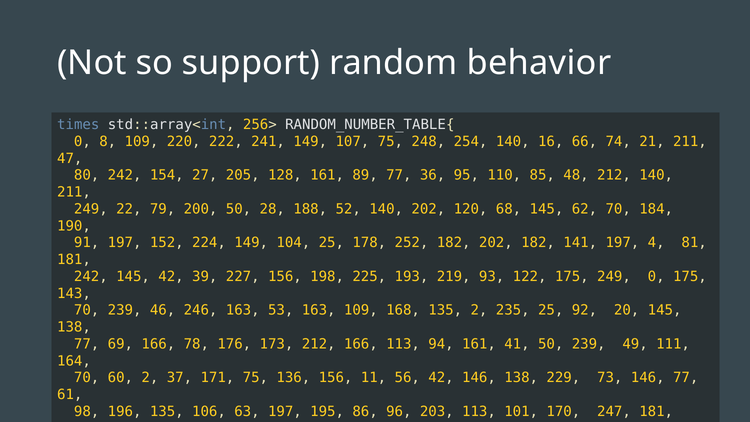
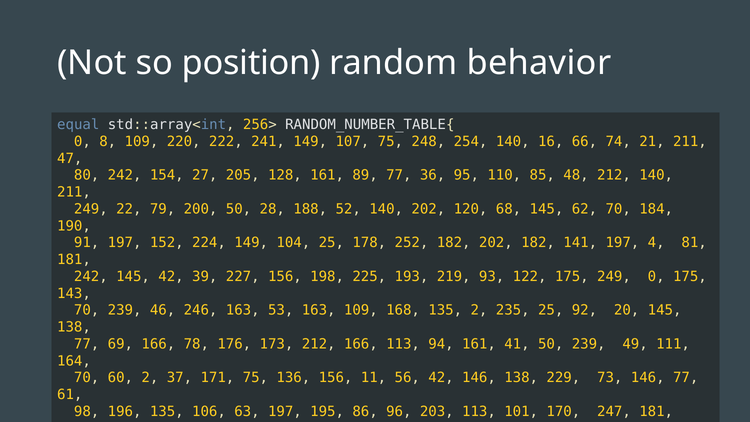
support: support -> position
times: times -> equal
